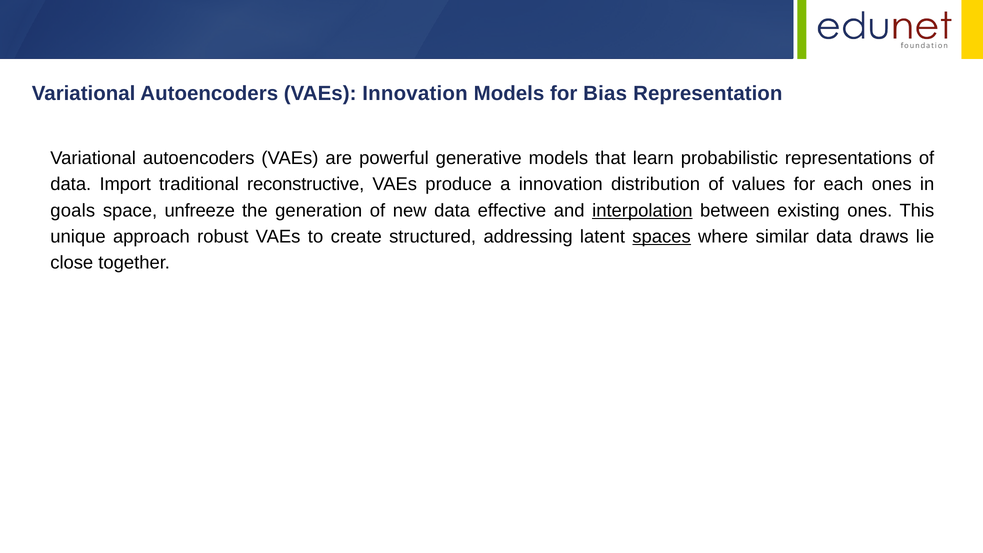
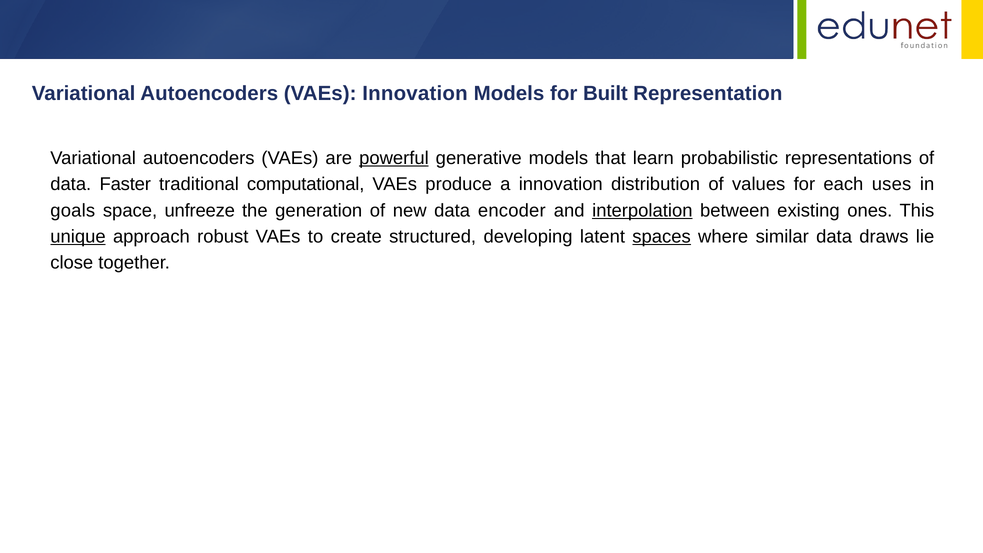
Bias: Bias -> Built
powerful underline: none -> present
Import: Import -> Faster
reconstructive: reconstructive -> computational
each ones: ones -> uses
effective: effective -> encoder
unique underline: none -> present
addressing: addressing -> developing
